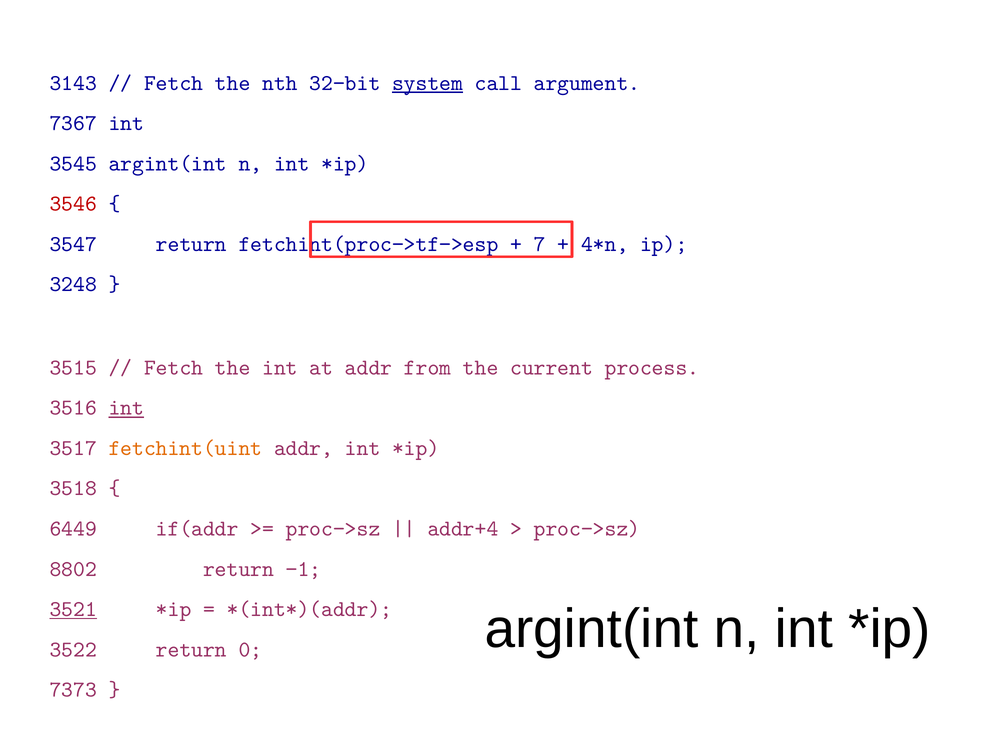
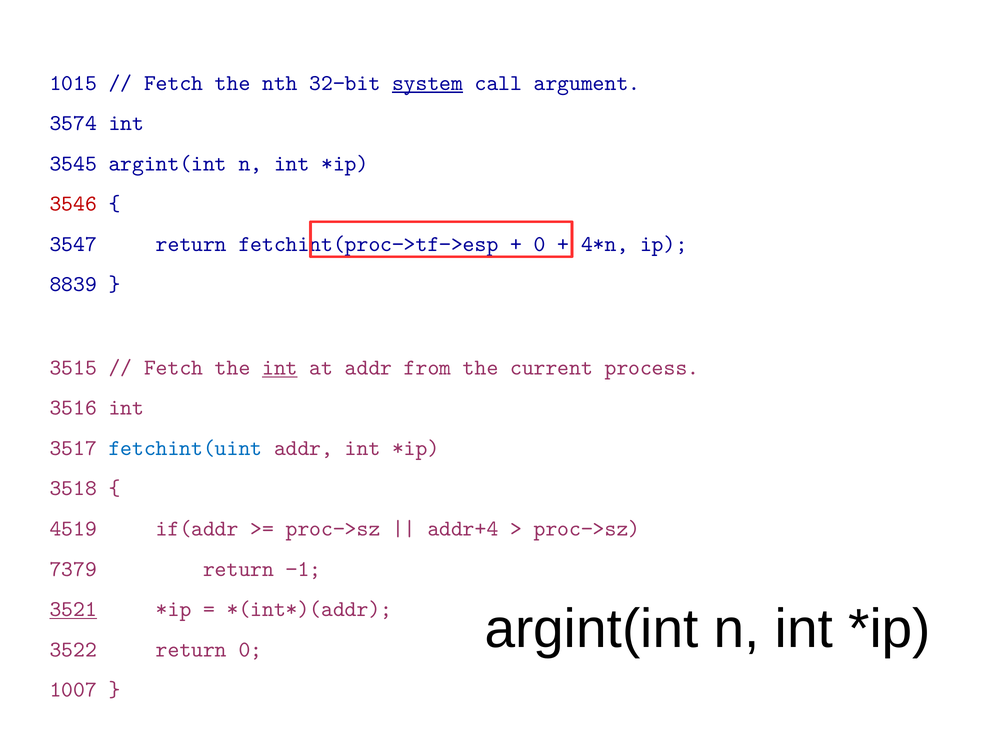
3143: 3143 -> 1015
7367: 7367 -> 3574
7 at (540, 244): 7 -> 0
3248: 3248 -> 8839
int at (280, 367) underline: none -> present
int at (126, 407) underline: present -> none
fetchint(uint colour: orange -> blue
6449: 6449 -> 4519
8802: 8802 -> 7379
7373: 7373 -> 1007
